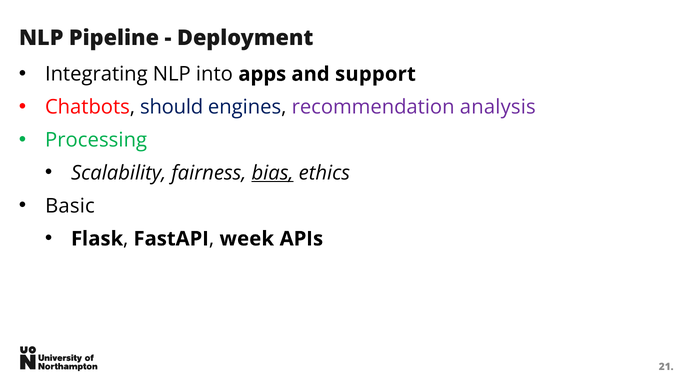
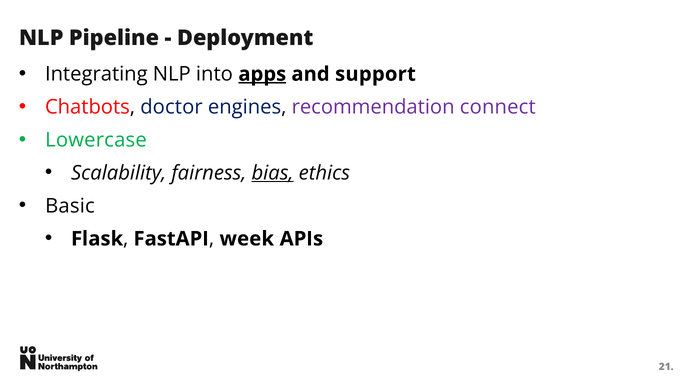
apps underline: none -> present
should: should -> doctor
analysis: analysis -> connect
Processing: Processing -> Lowercase
